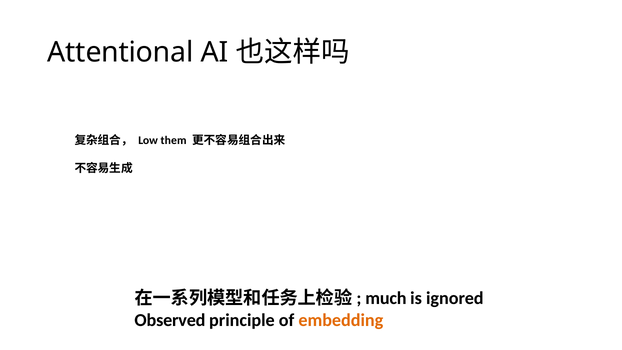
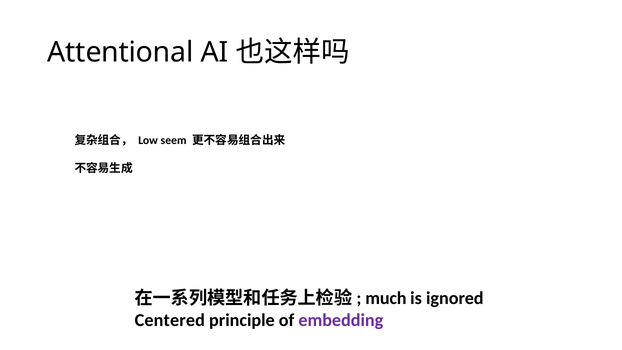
them: them -> seem
Observed: Observed -> Centered
embedding colour: orange -> purple
